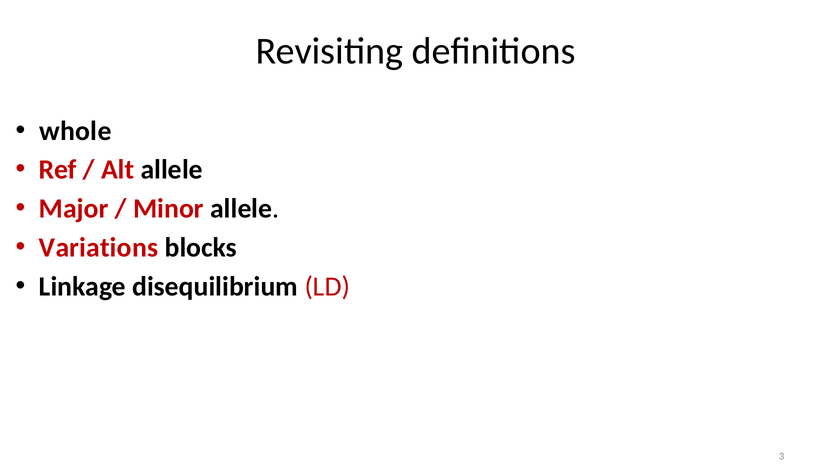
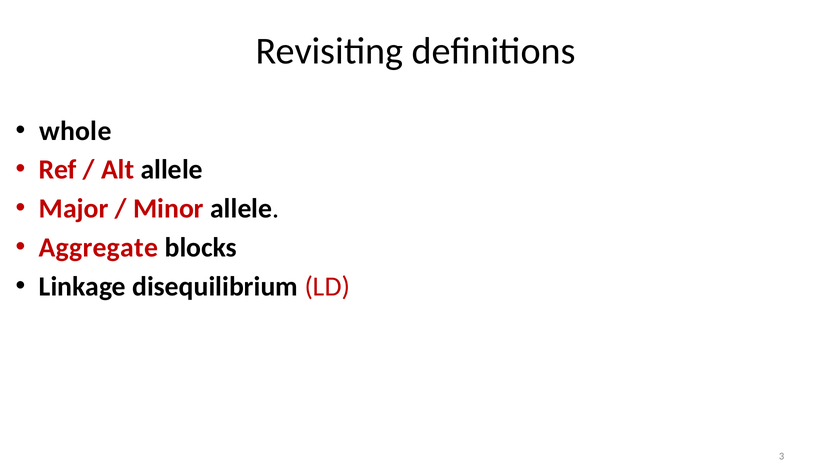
Variations: Variations -> Aggregate
